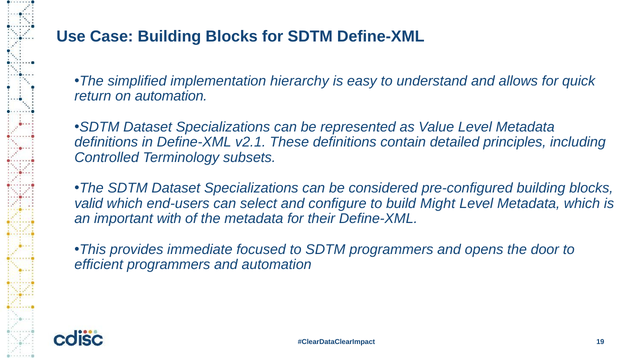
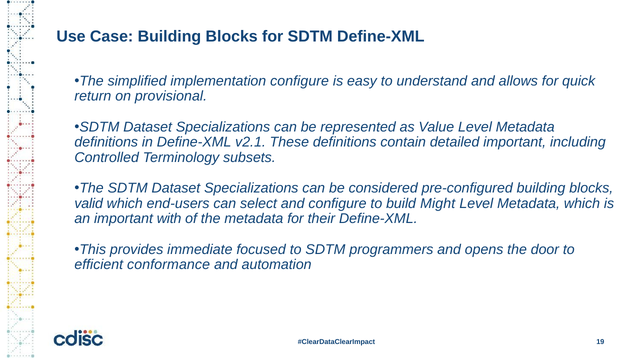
implementation hierarchy: hierarchy -> configure
on automation: automation -> provisional
detailed principles: principles -> important
efficient programmers: programmers -> conformance
